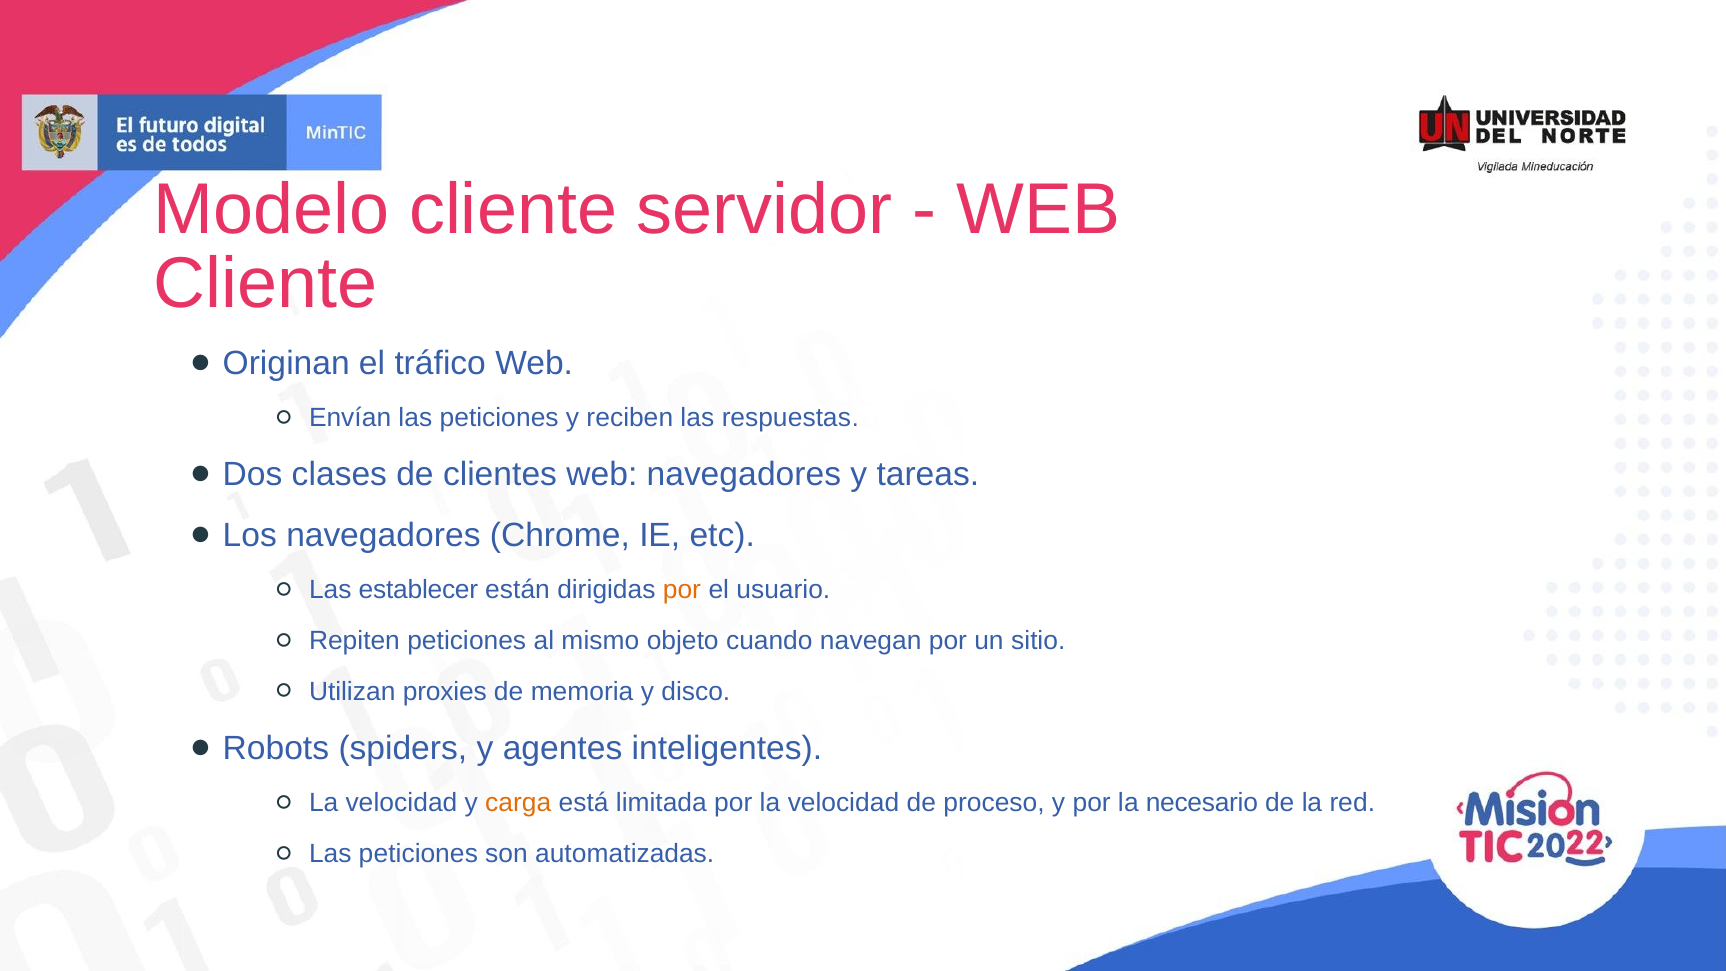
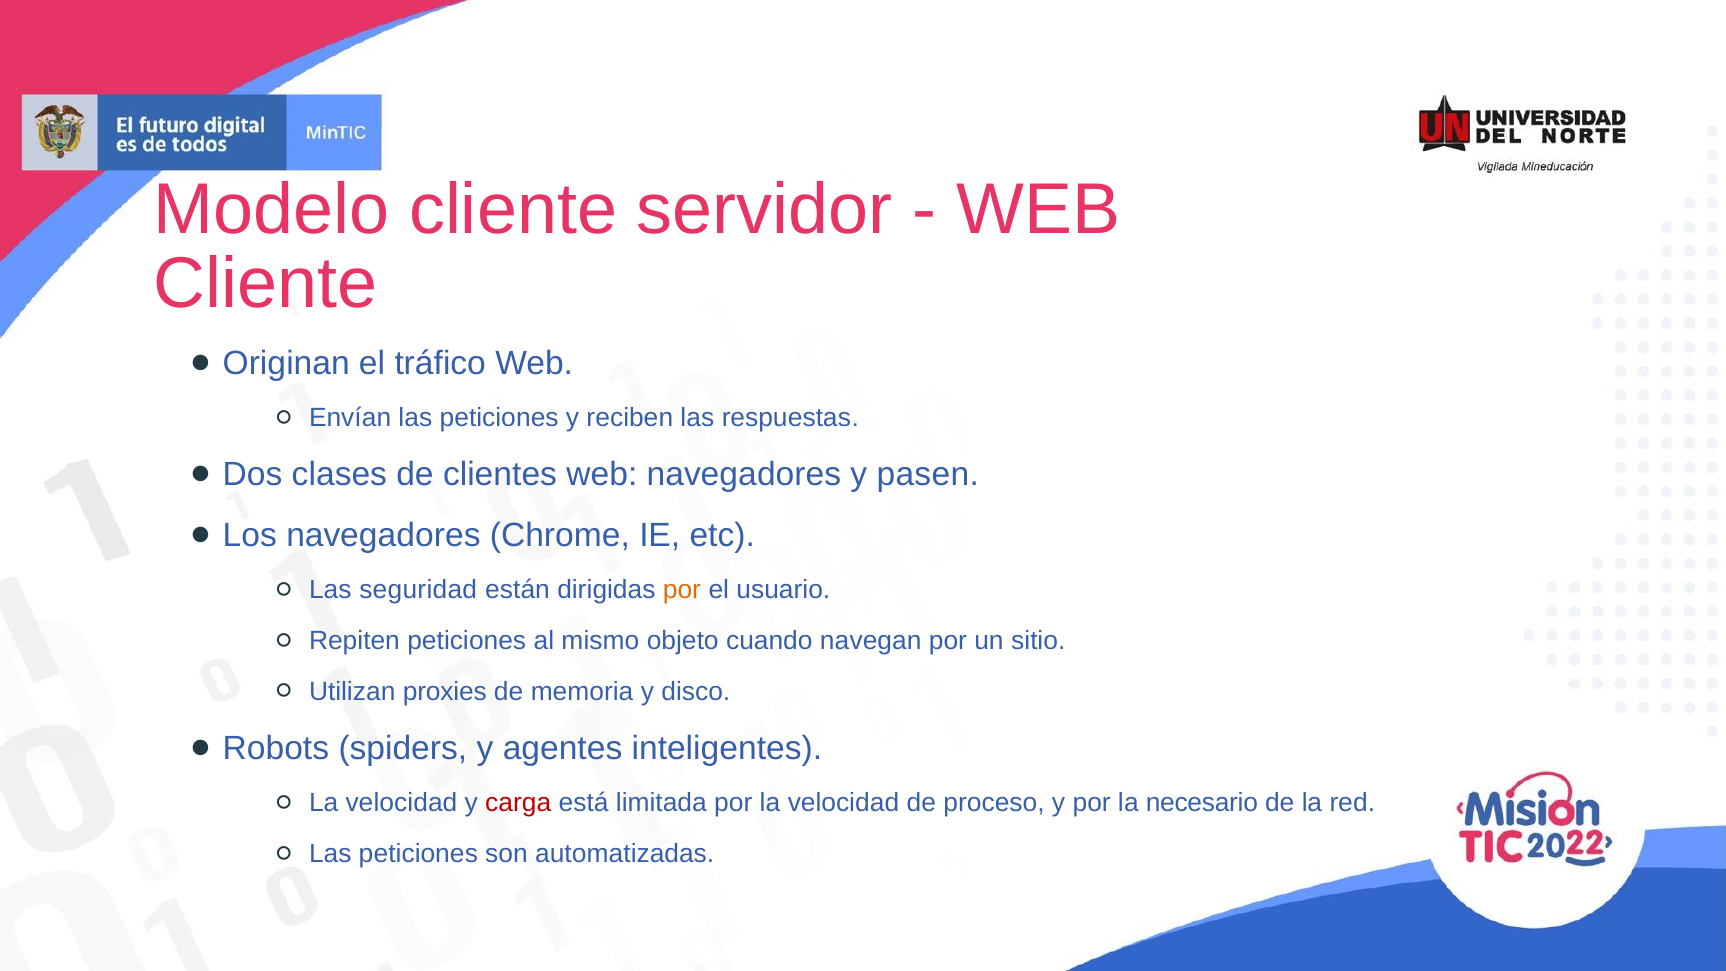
tareas: tareas -> pasen
establecer: establecer -> seguridad
carga colour: orange -> red
